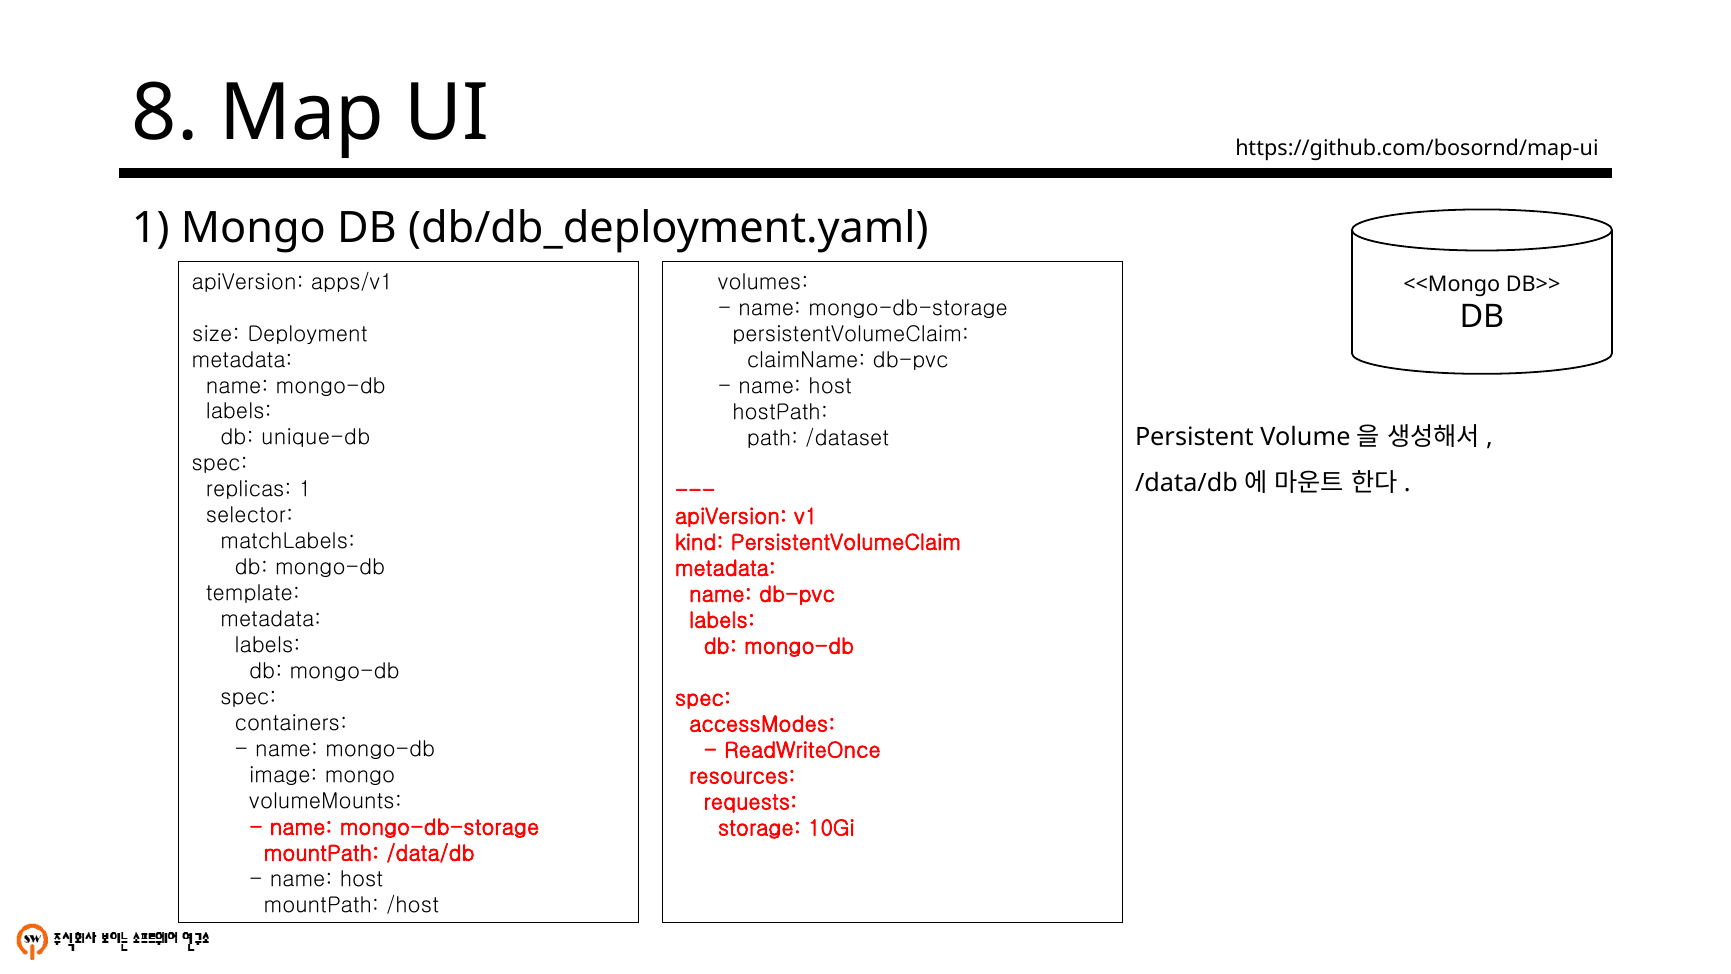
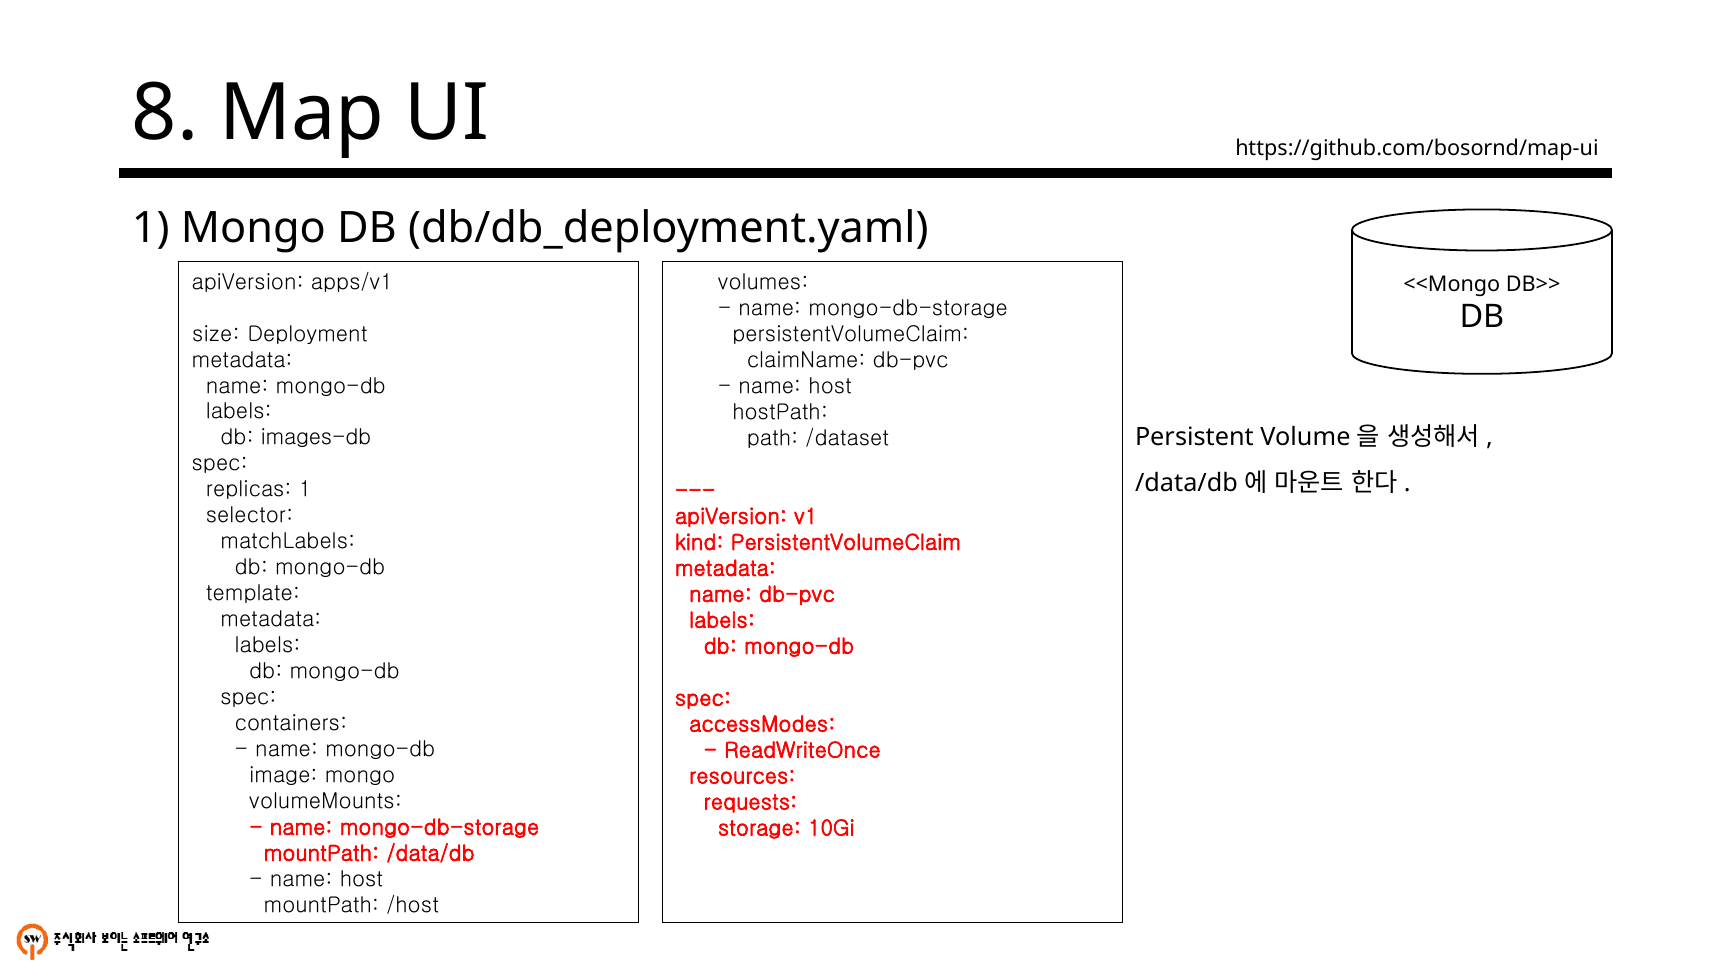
unique-db: unique-db -> images-db
